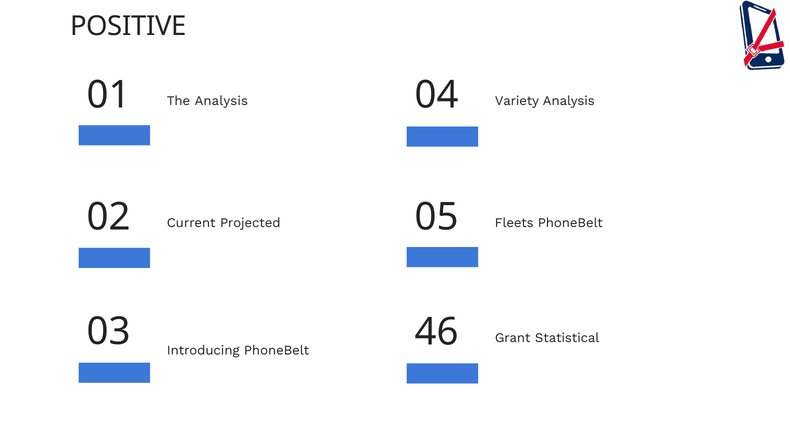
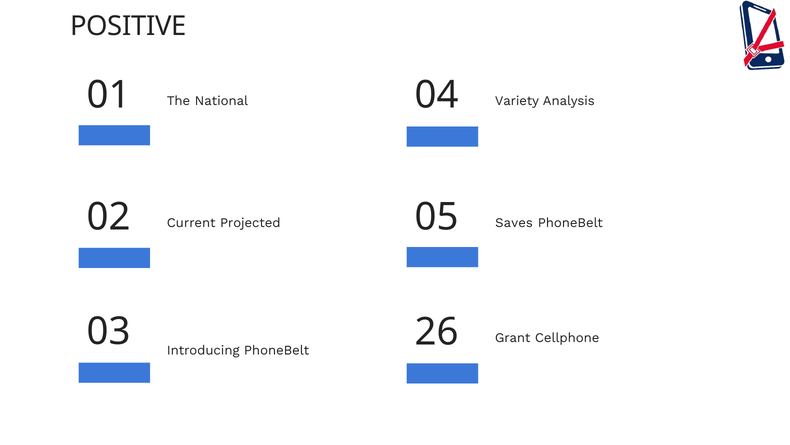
The Analysis: Analysis -> National
Fleets: Fleets -> Saves
46: 46 -> 26
Statistical: Statistical -> Cellphone
